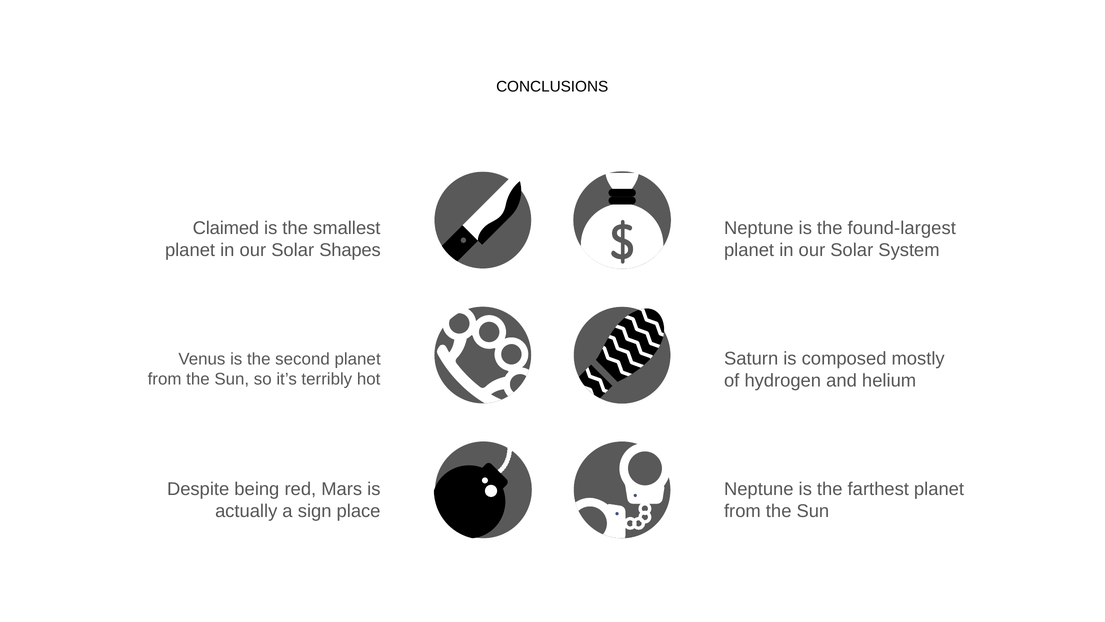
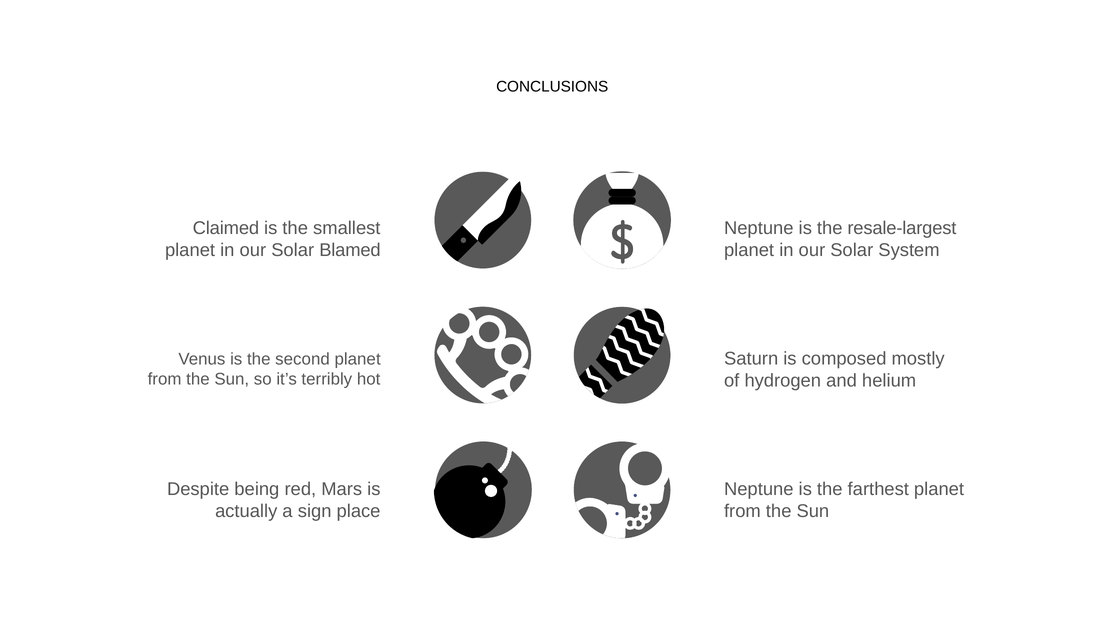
found-largest: found-largest -> resale-largest
Shapes: Shapes -> Blamed
